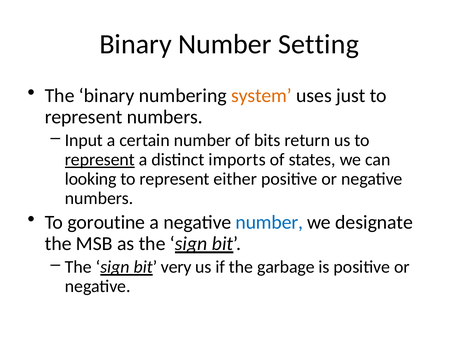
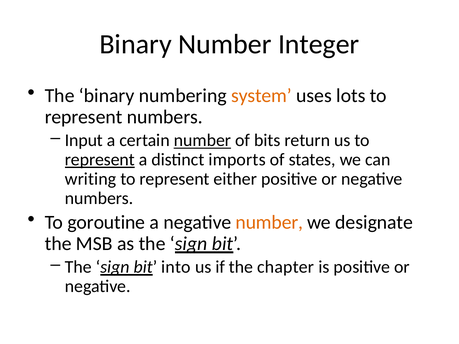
Setting: Setting -> Integer
just: just -> lots
number at (202, 141) underline: none -> present
looking: looking -> writing
number at (269, 223) colour: blue -> orange
very: very -> into
garbage: garbage -> chapter
